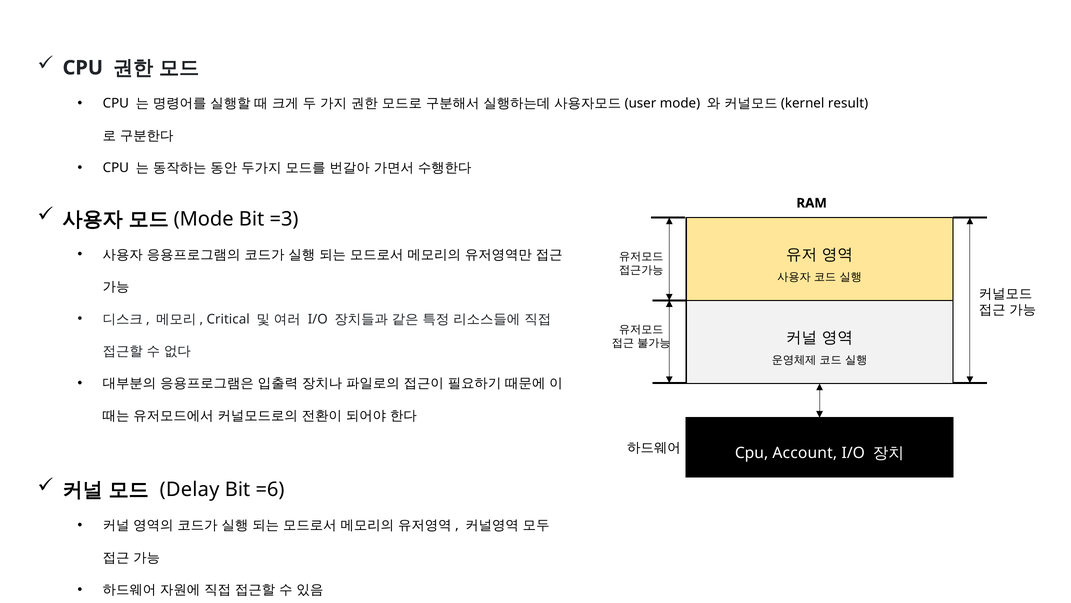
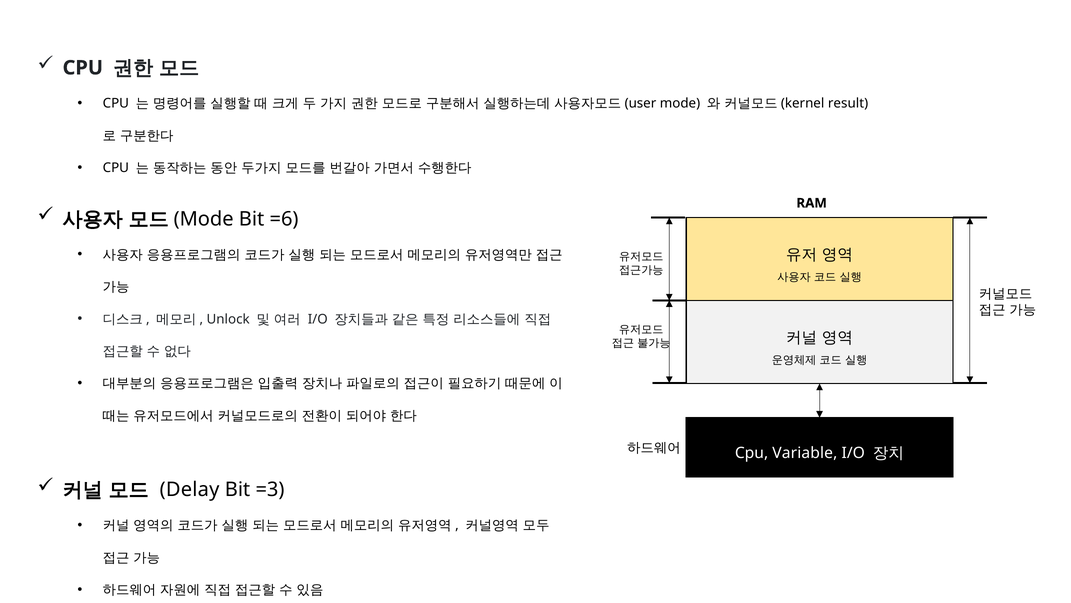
=3: =3 -> =6
Critical: Critical -> Unlock
Account: Account -> Variable
=6: =6 -> =3
